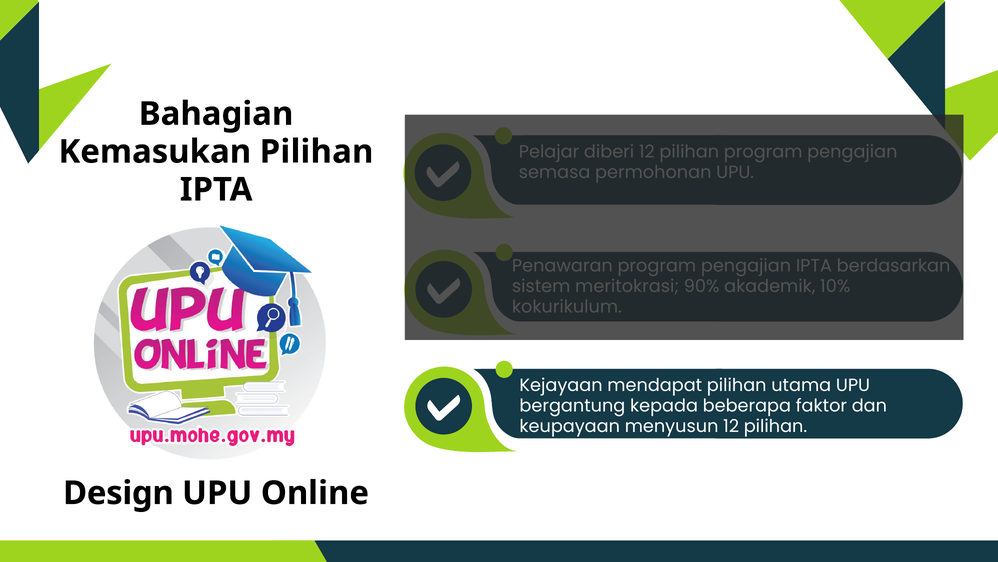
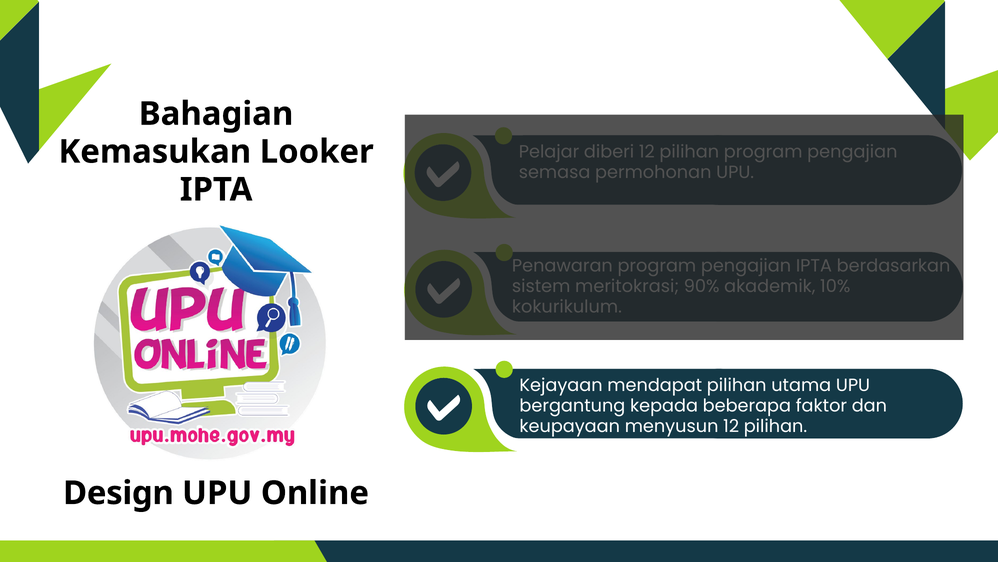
Kemasukan Pilihan: Pilihan -> Looker
